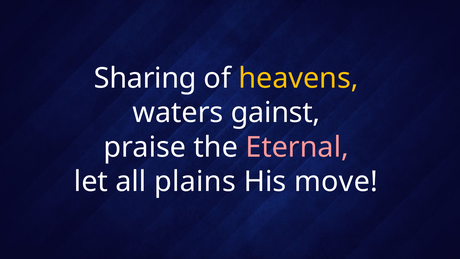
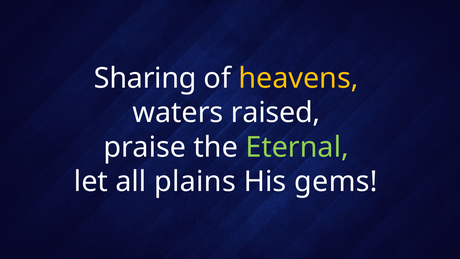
gainst: gainst -> raised
Eternal colour: pink -> light green
move: move -> gems
